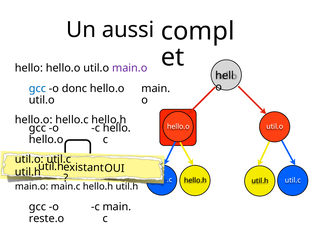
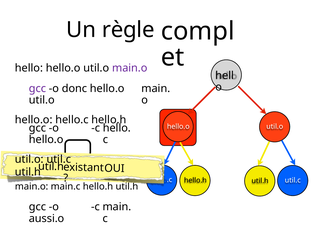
aussi: aussi -> règle
gcc at (37, 89) colour: blue -> purple
reste.o: reste.o -> aussi.o
